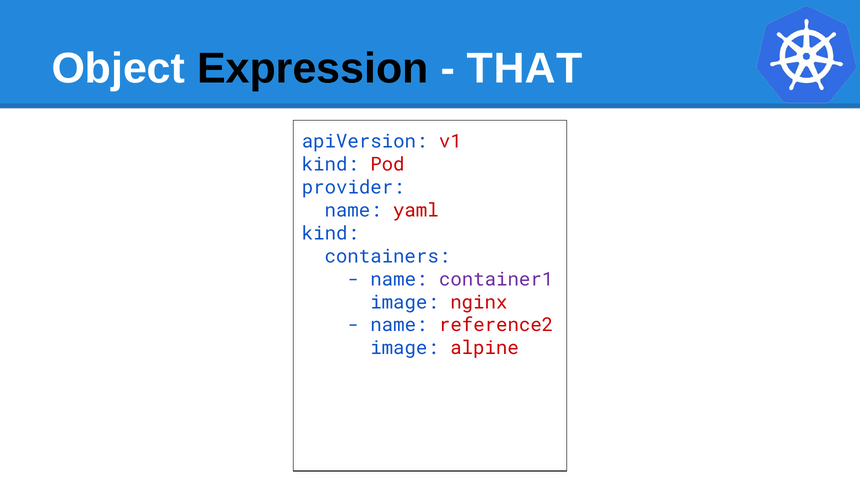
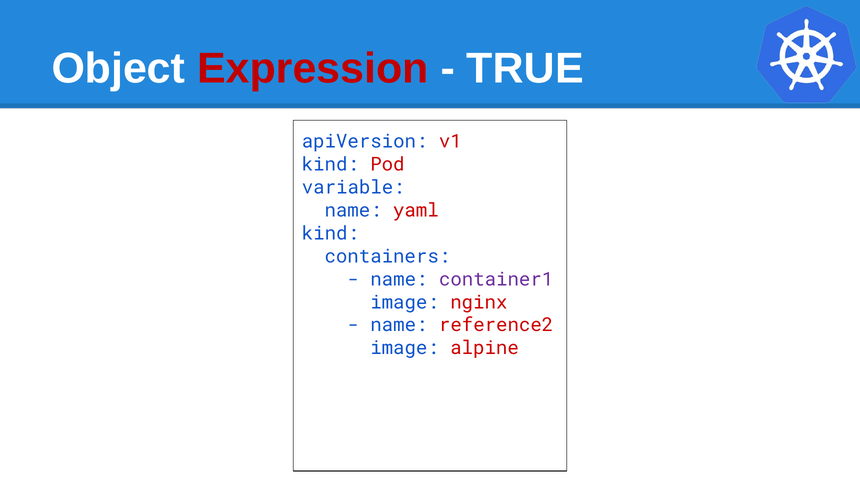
Expression colour: black -> red
THAT: THAT -> TRUE
provider: provider -> variable
